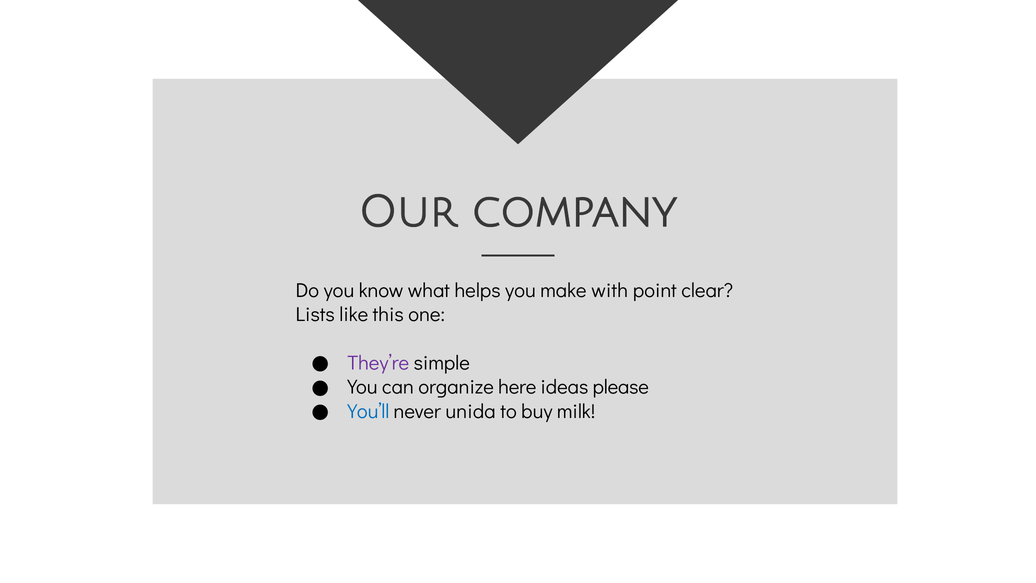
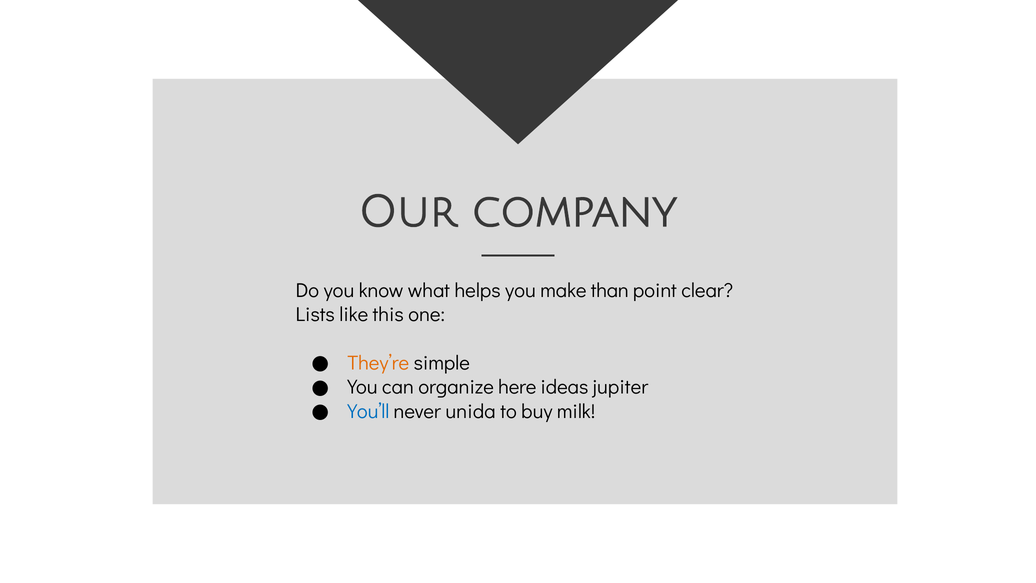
with: with -> than
They’re colour: purple -> orange
please: please -> jupiter
